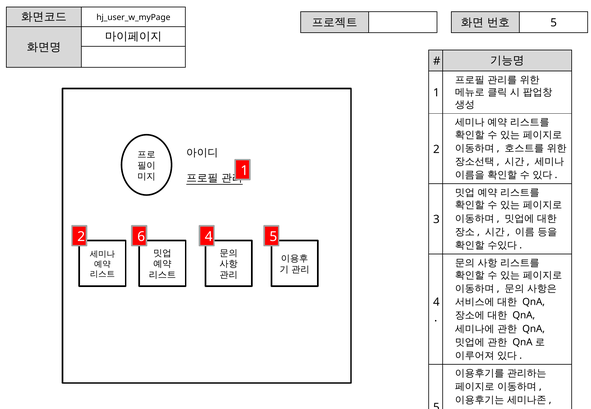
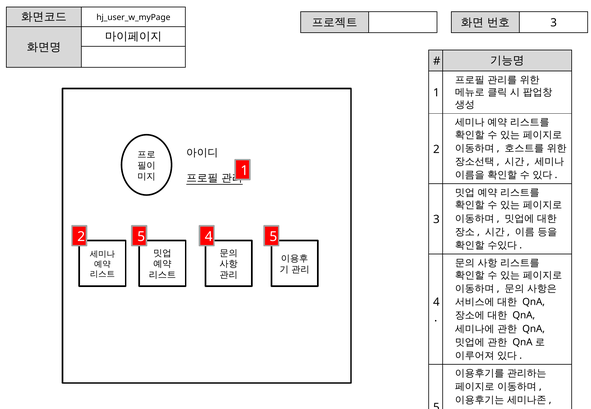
5 at (554, 23): 5 -> 3
2 6: 6 -> 5
